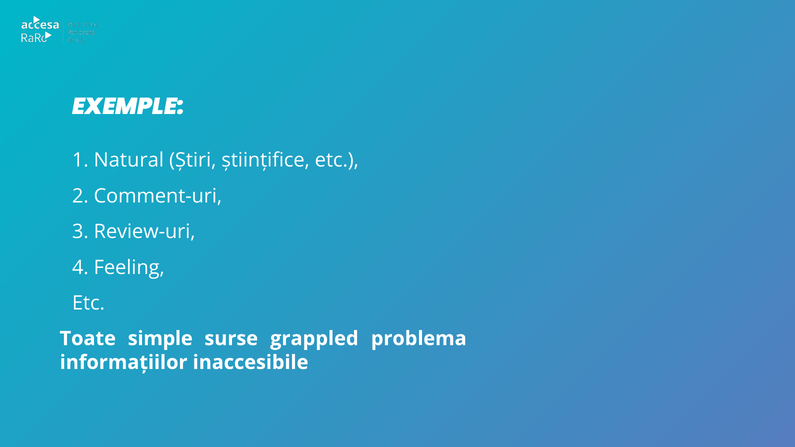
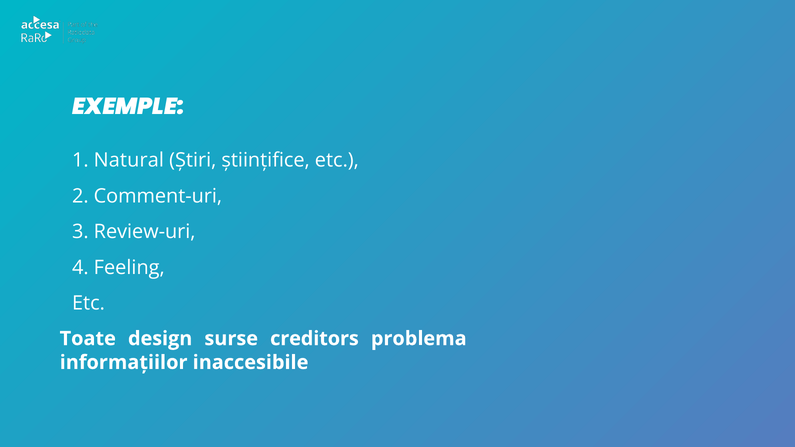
simple: simple -> design
grappled: grappled -> creditors
